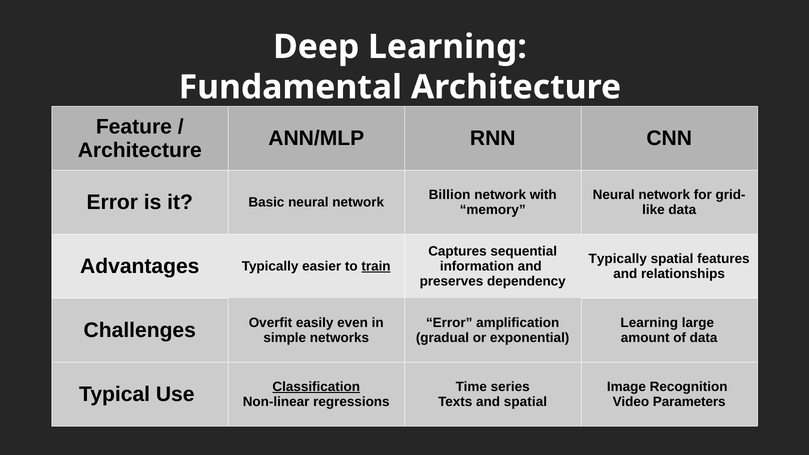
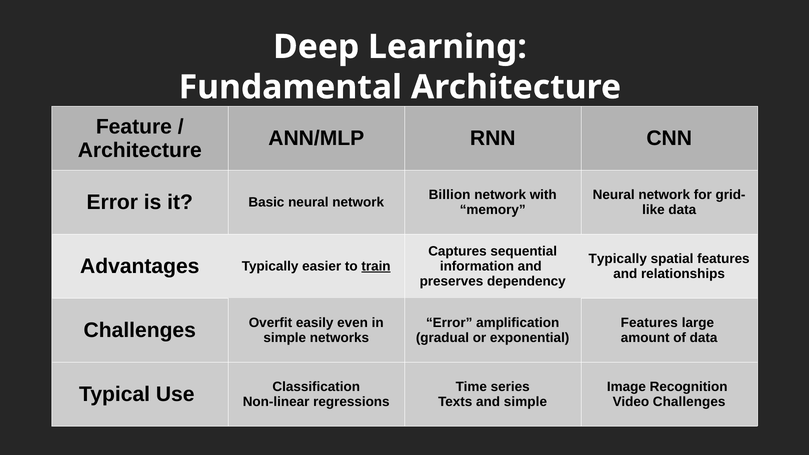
Learning at (649, 323): Learning -> Features
Classification underline: present -> none
and spatial: spatial -> simple
Video Parameters: Parameters -> Challenges
